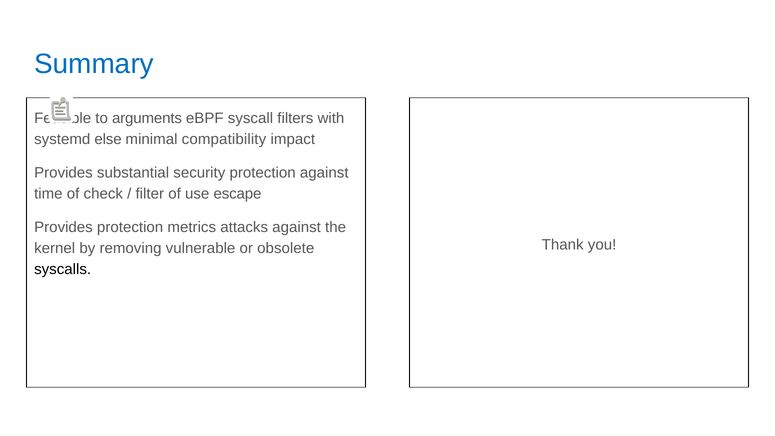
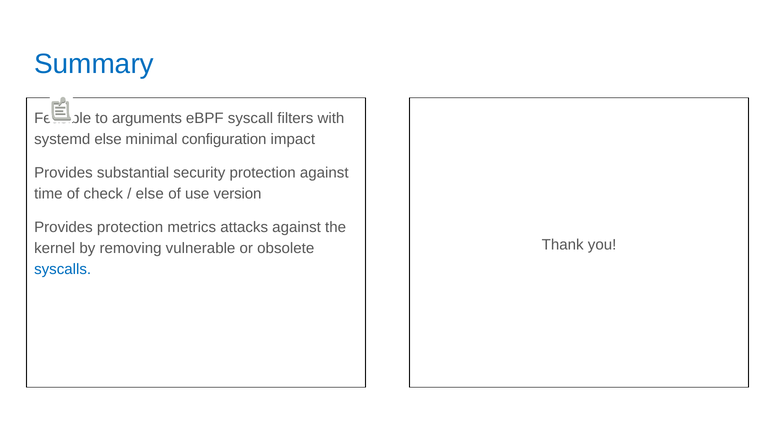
compatibility: compatibility -> configuration
filter at (150, 194): filter -> else
escape: escape -> version
syscalls colour: black -> blue
